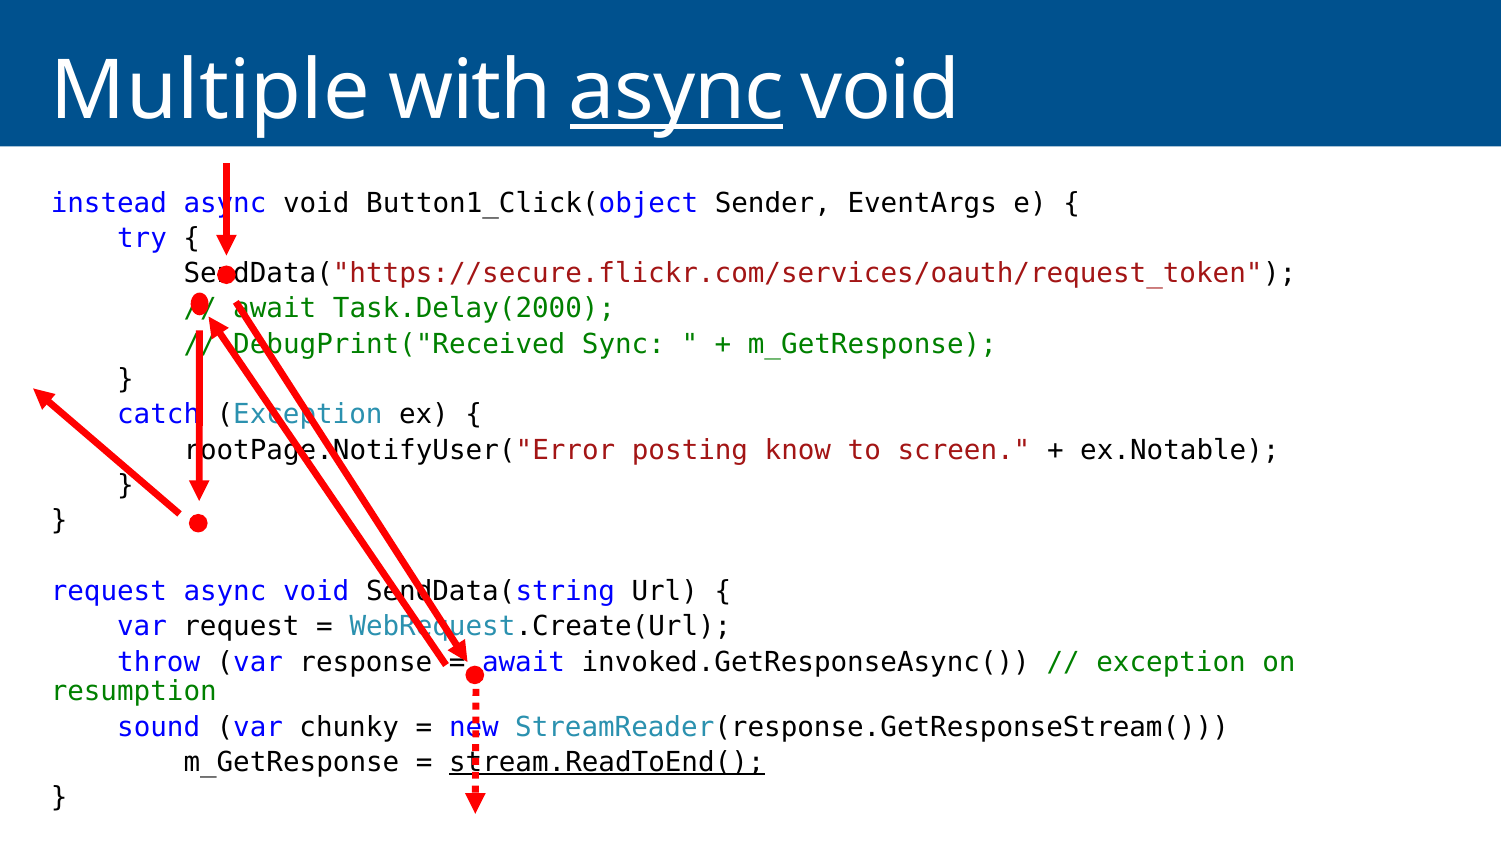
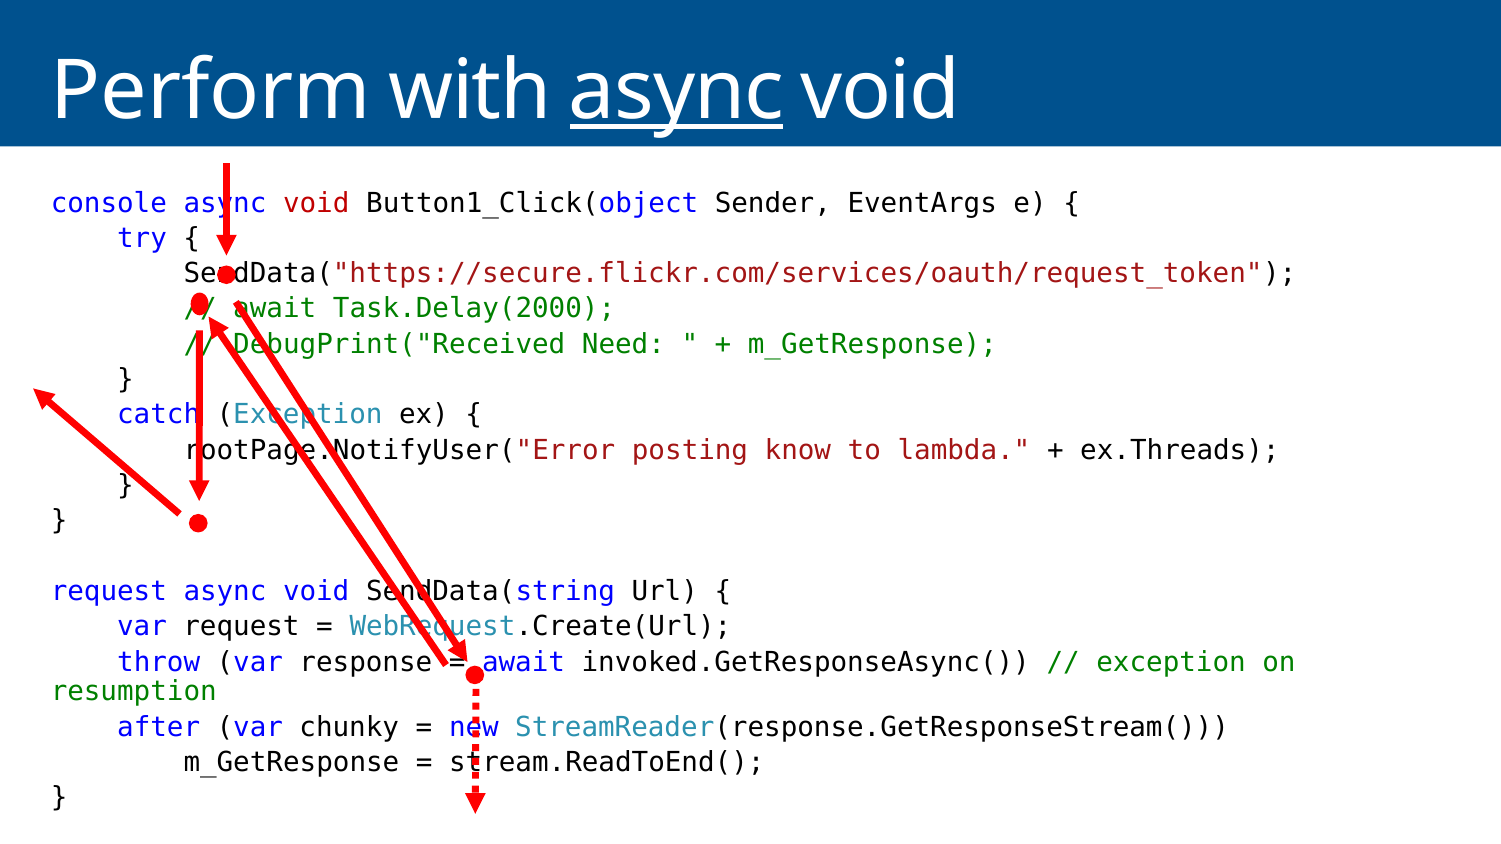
Multiple: Multiple -> Perform
instead: instead -> console
void at (316, 203) colour: black -> red
Sync: Sync -> Need
screen: screen -> lambda
ex.Notable: ex.Notable -> ex.Threads
sound: sound -> after
stream.ReadToEnd( underline: present -> none
